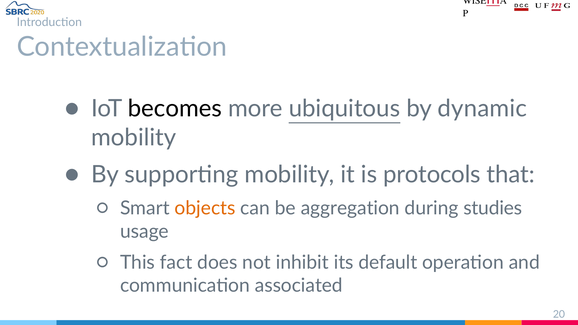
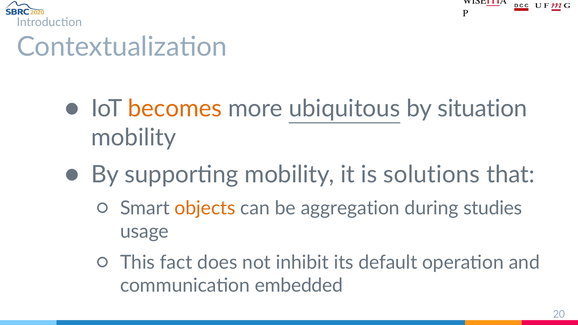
becomes colour: black -> orange
dynamic: dynamic -> situation
protocols: protocols -> solutions
associated: associated -> embedded
